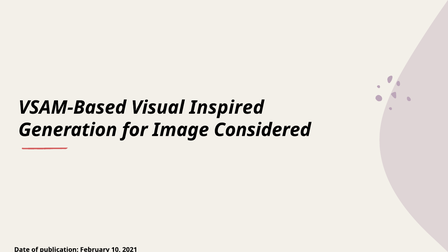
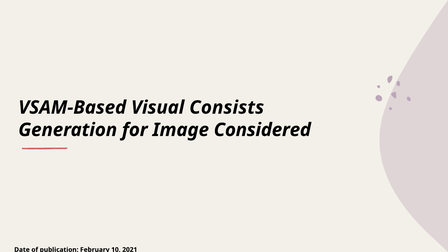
Inspired: Inspired -> Consists
